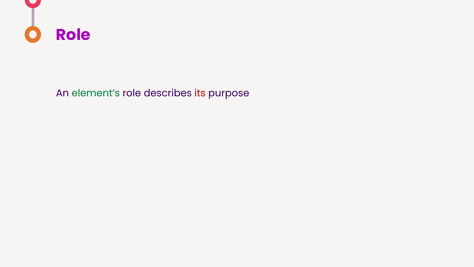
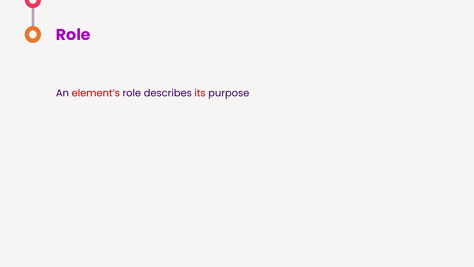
element’s colour: green -> red
